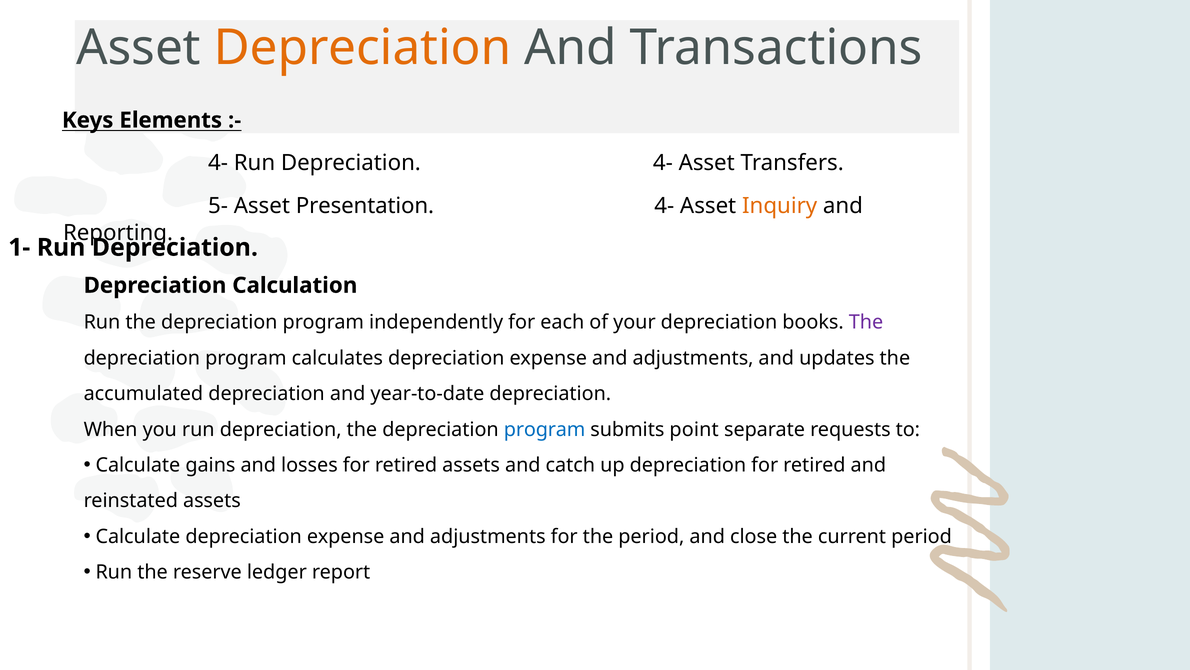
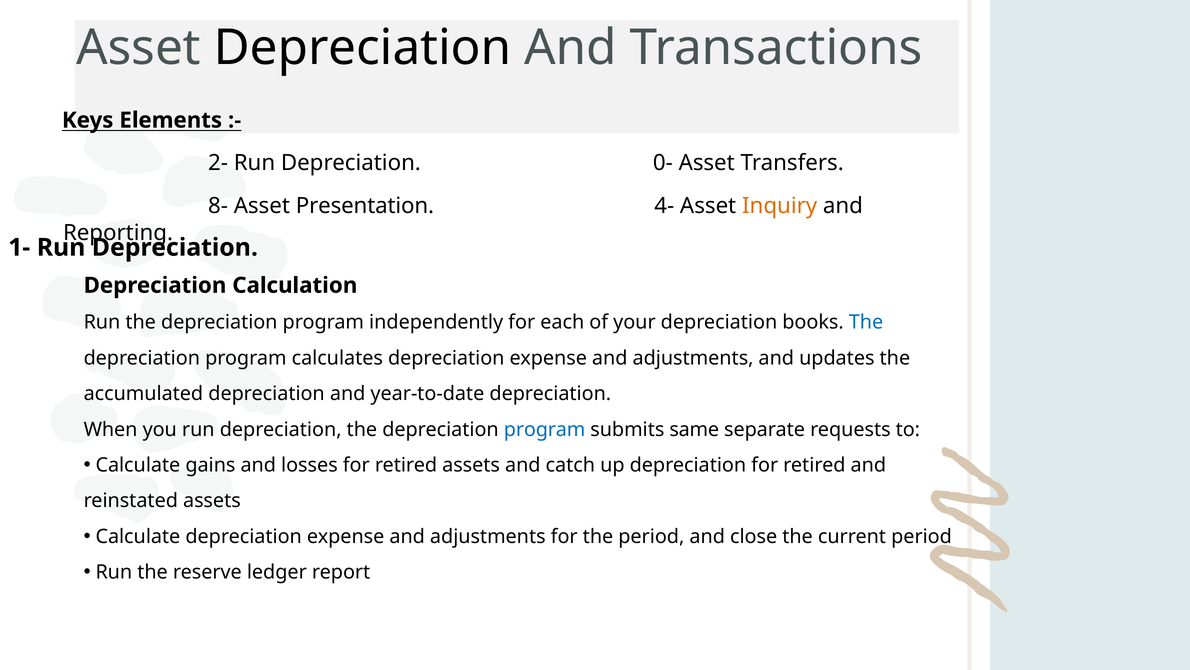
Depreciation at (363, 48) colour: orange -> black
4- at (218, 163): 4- -> 2-
Depreciation 4-: 4- -> 0-
5-: 5- -> 8-
The at (866, 322) colour: purple -> blue
point: point -> same
